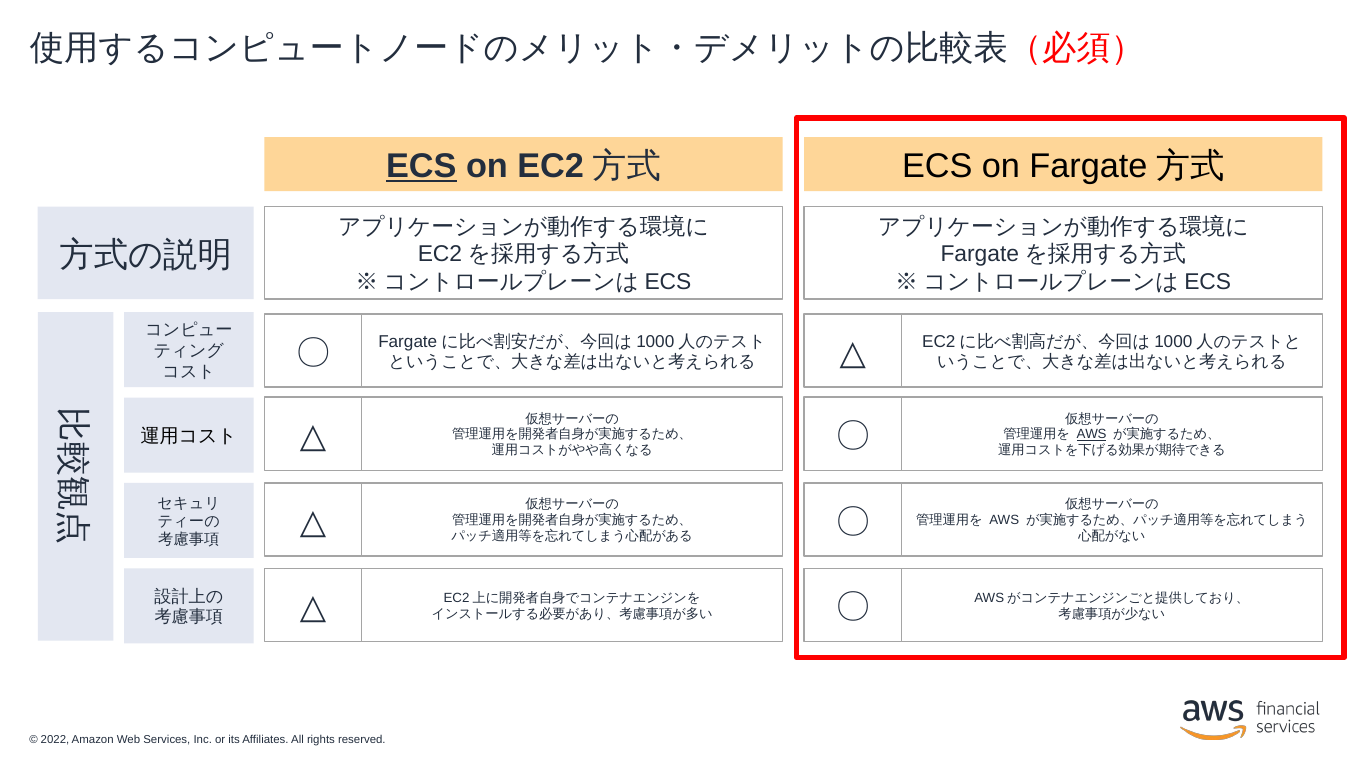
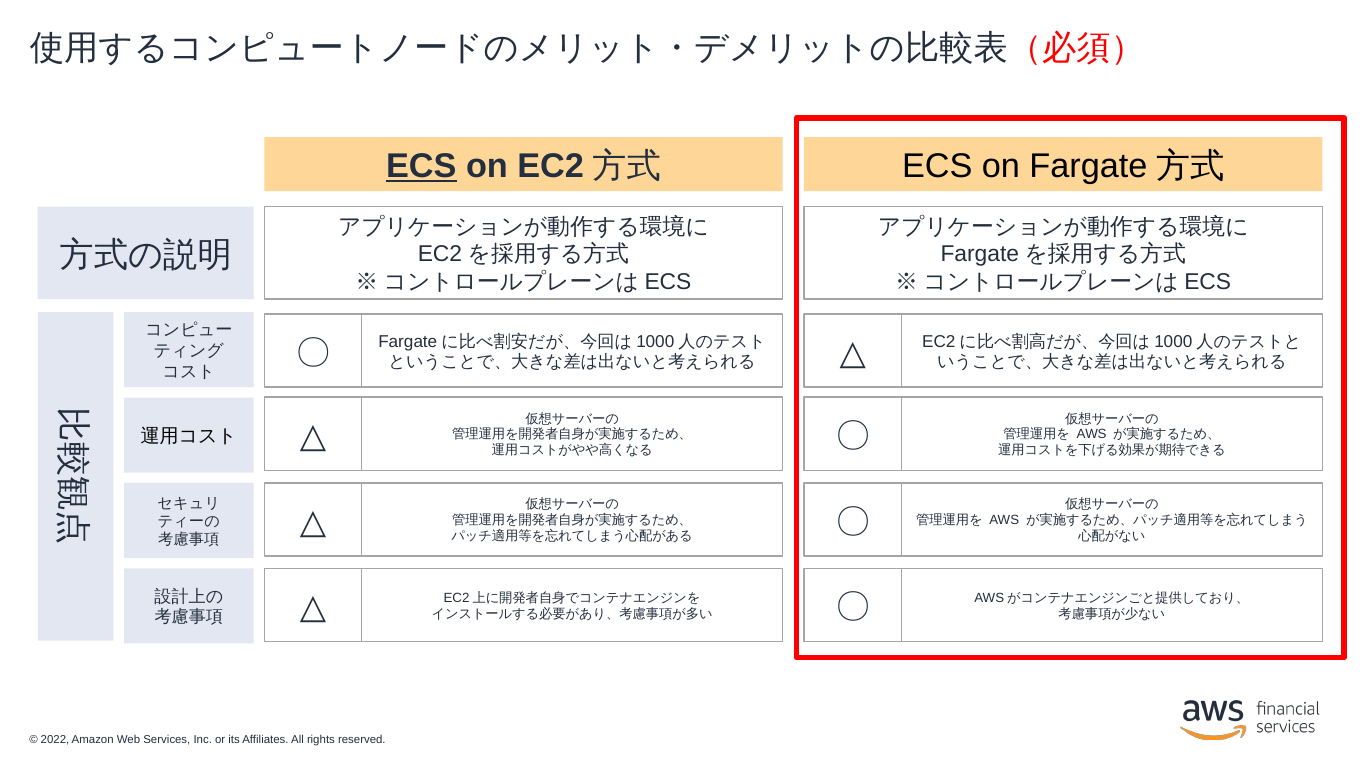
AWS at (1092, 435) underline: present -> none
